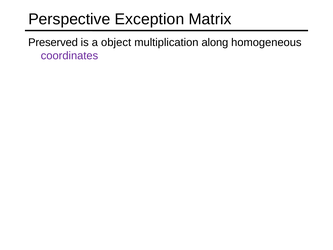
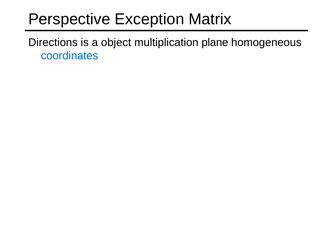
Preserved: Preserved -> Directions
along: along -> plane
coordinates colour: purple -> blue
